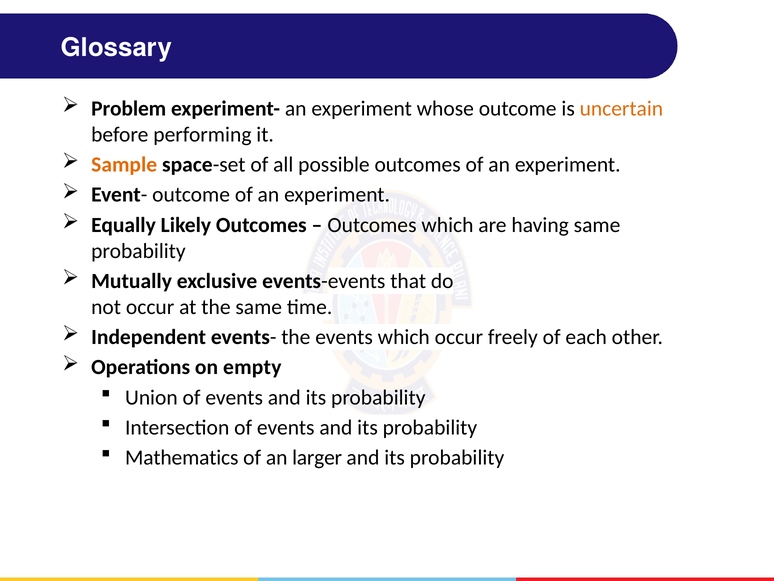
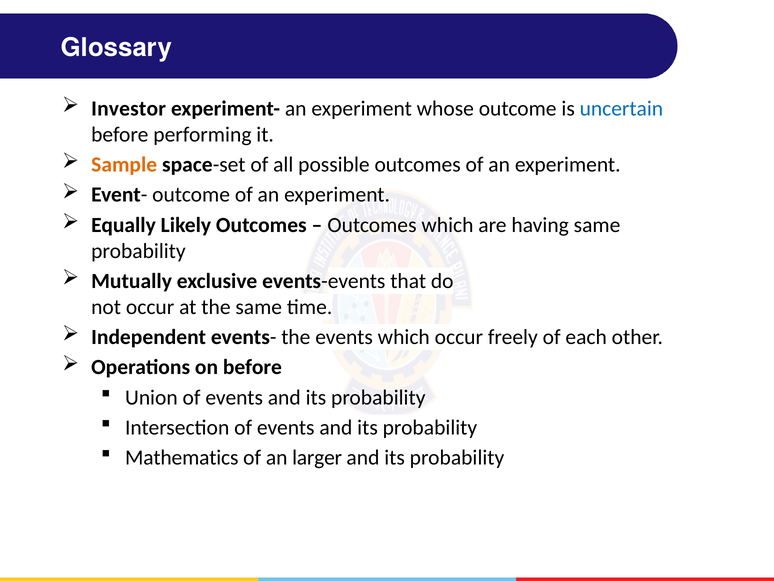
Problem: Problem -> Investor
uncertain colour: orange -> blue
on empty: empty -> before
